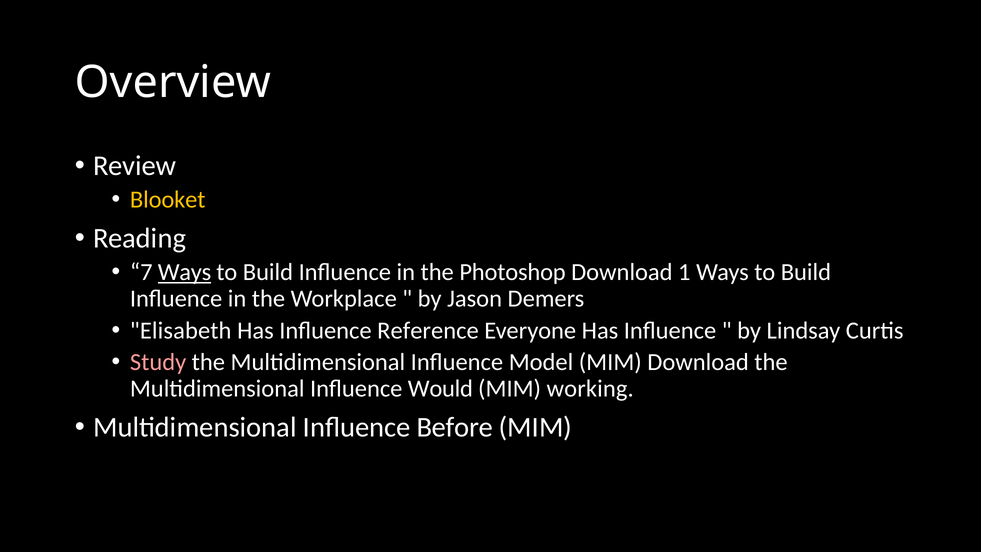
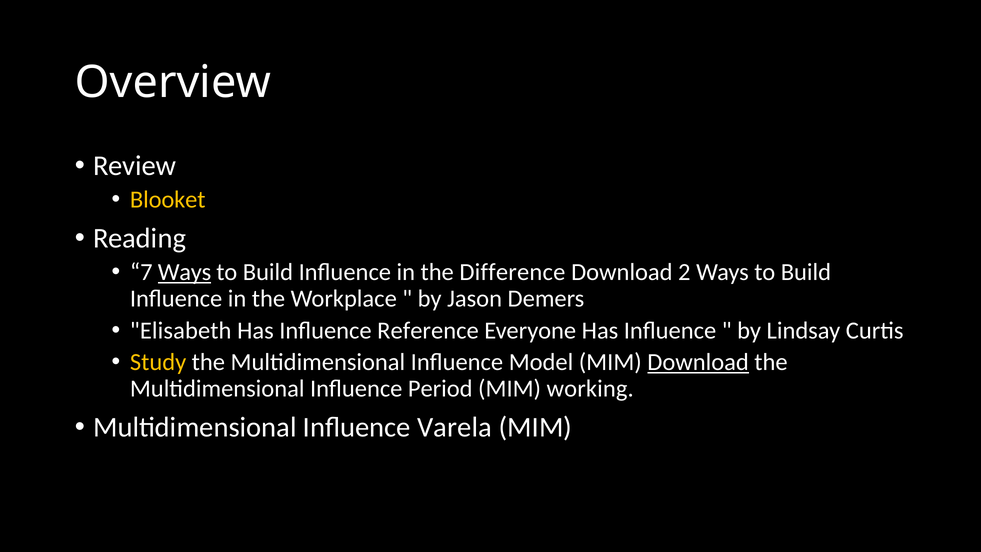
Photoshop: Photoshop -> Difference
1: 1 -> 2
Study colour: pink -> yellow
Download at (698, 362) underline: none -> present
Would: Would -> Period
Before: Before -> Varela
